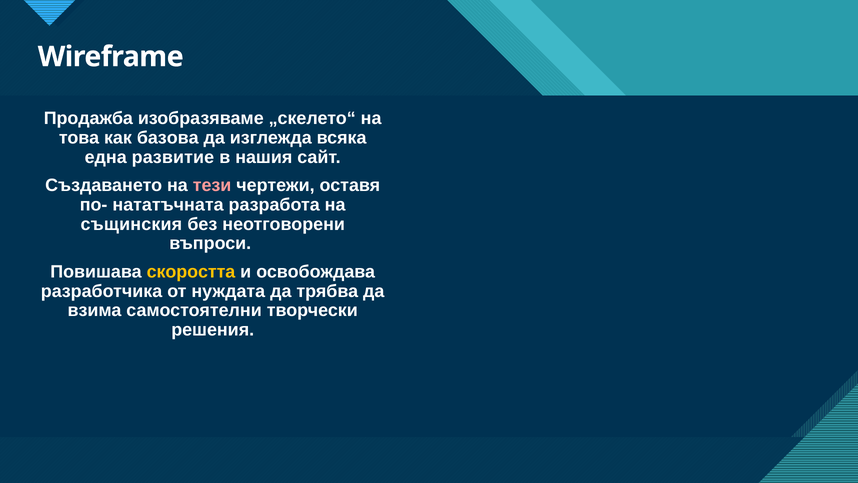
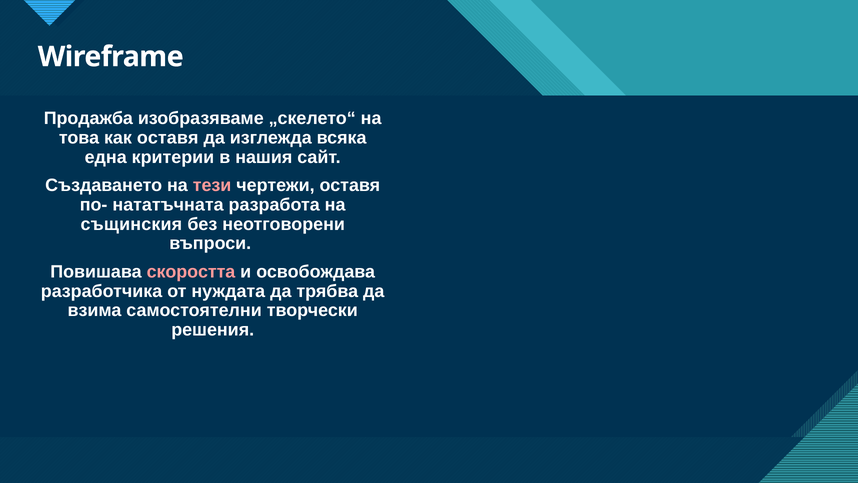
как базова: базова -> оставя
развитие: развитие -> критерии
скоростта colour: yellow -> pink
